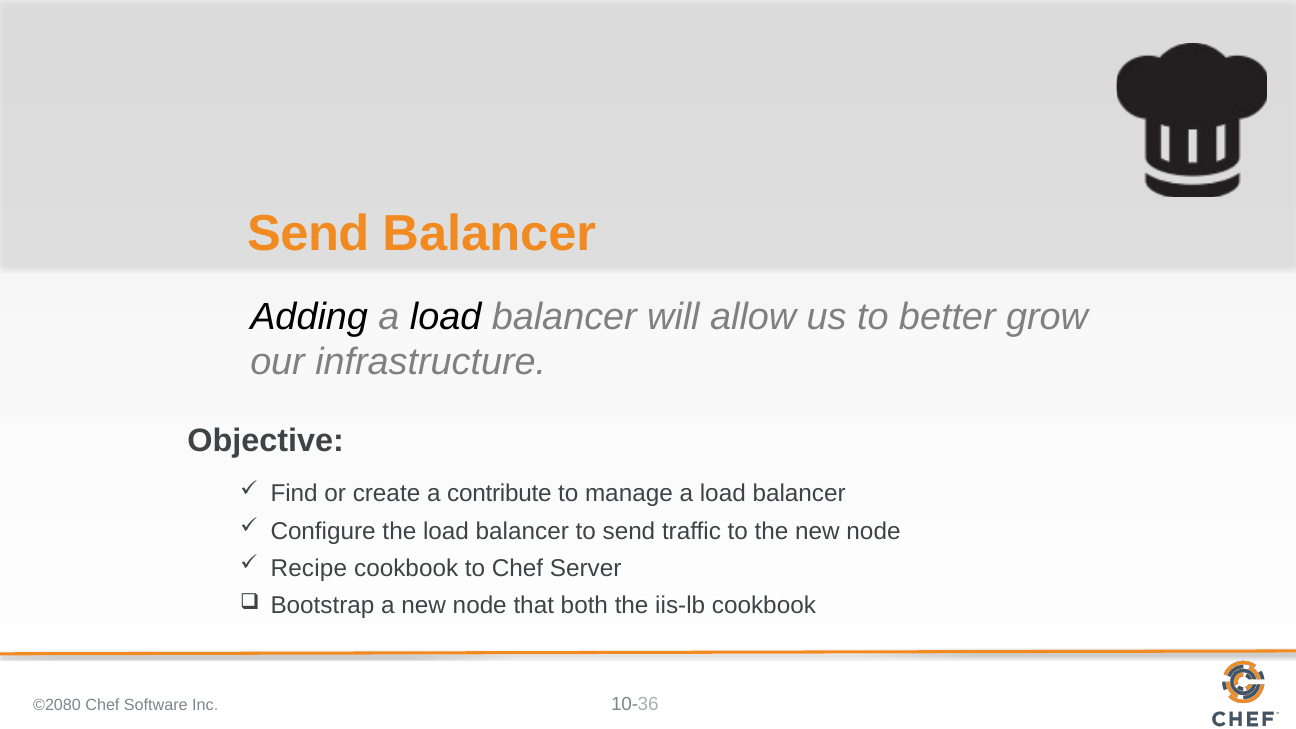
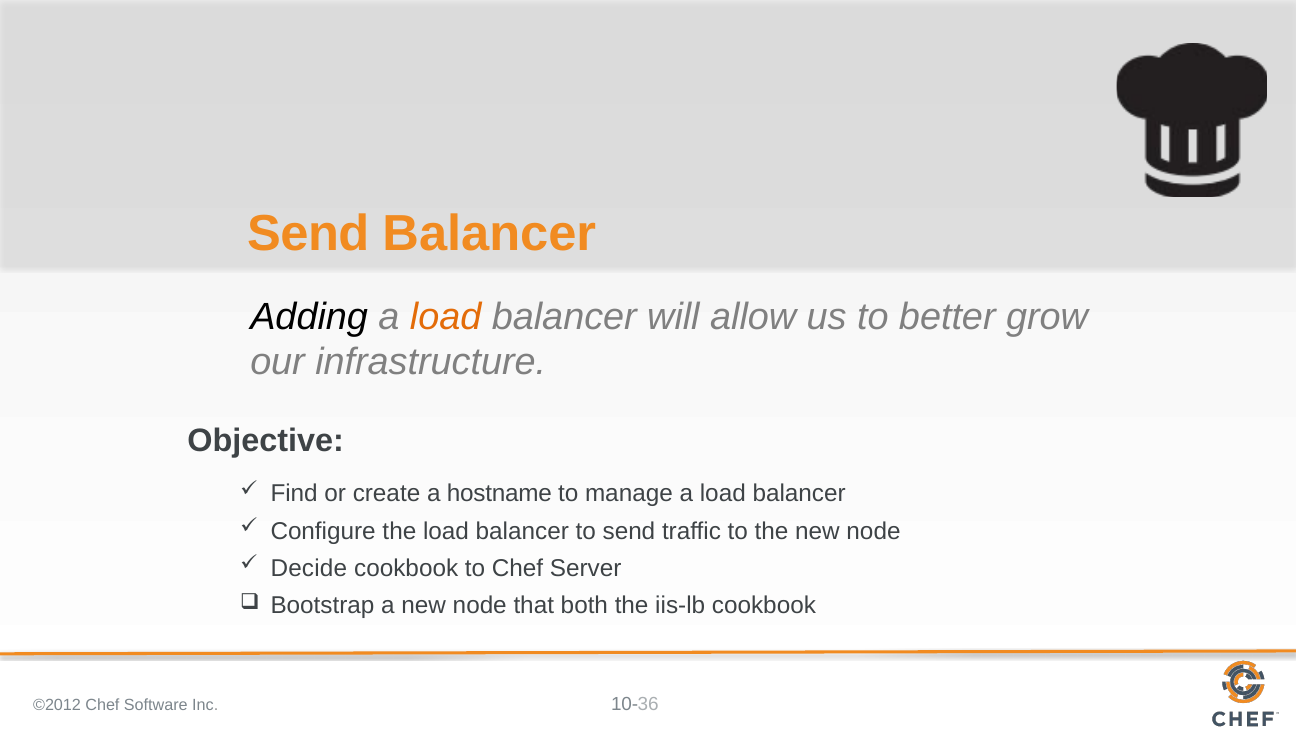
load at (446, 317) colour: black -> orange
contribute: contribute -> hostname
Recipe: Recipe -> Decide
©2080: ©2080 -> ©2012
